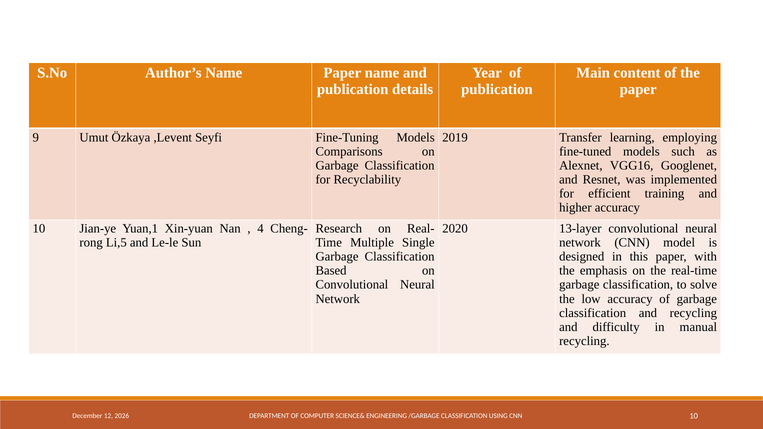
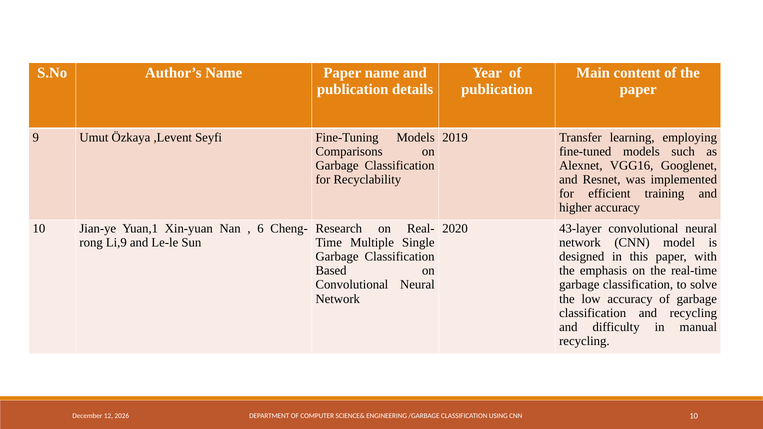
4: 4 -> 6
13-layer: 13-layer -> 43-layer
Li,5: Li,5 -> Li,9
